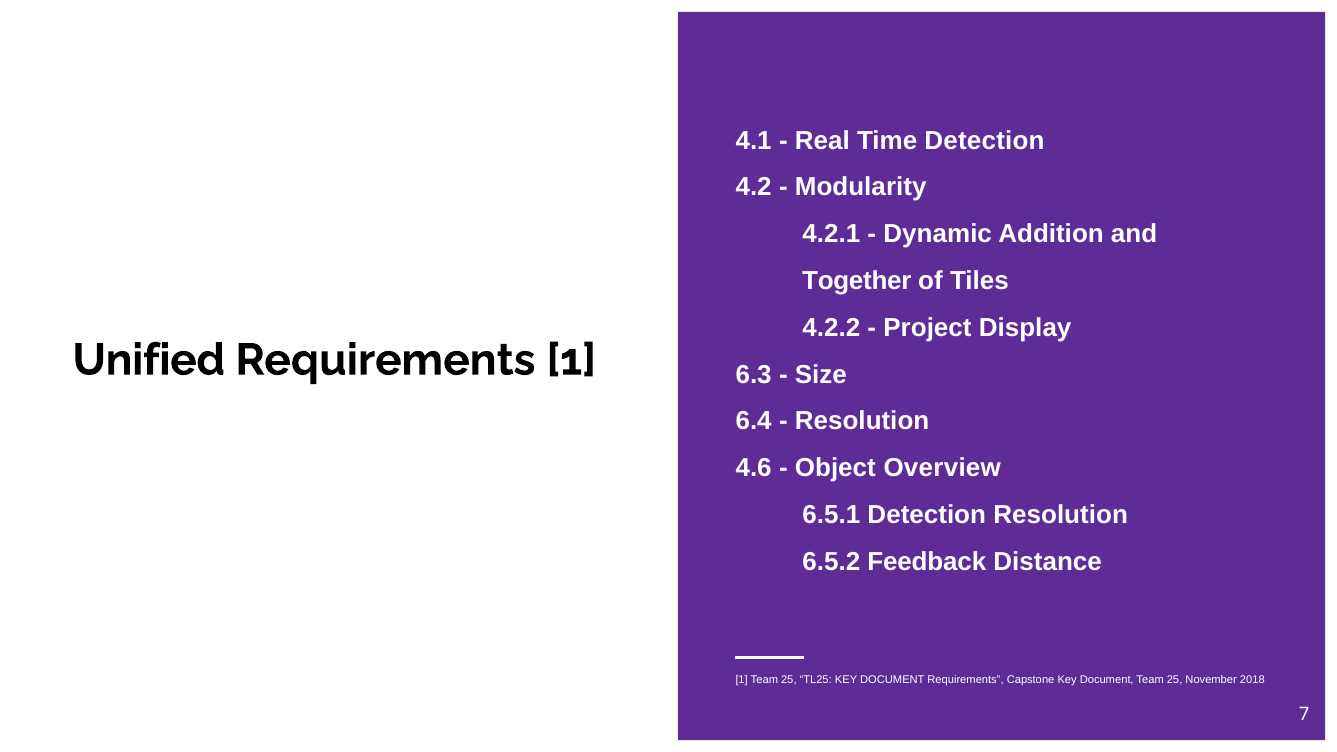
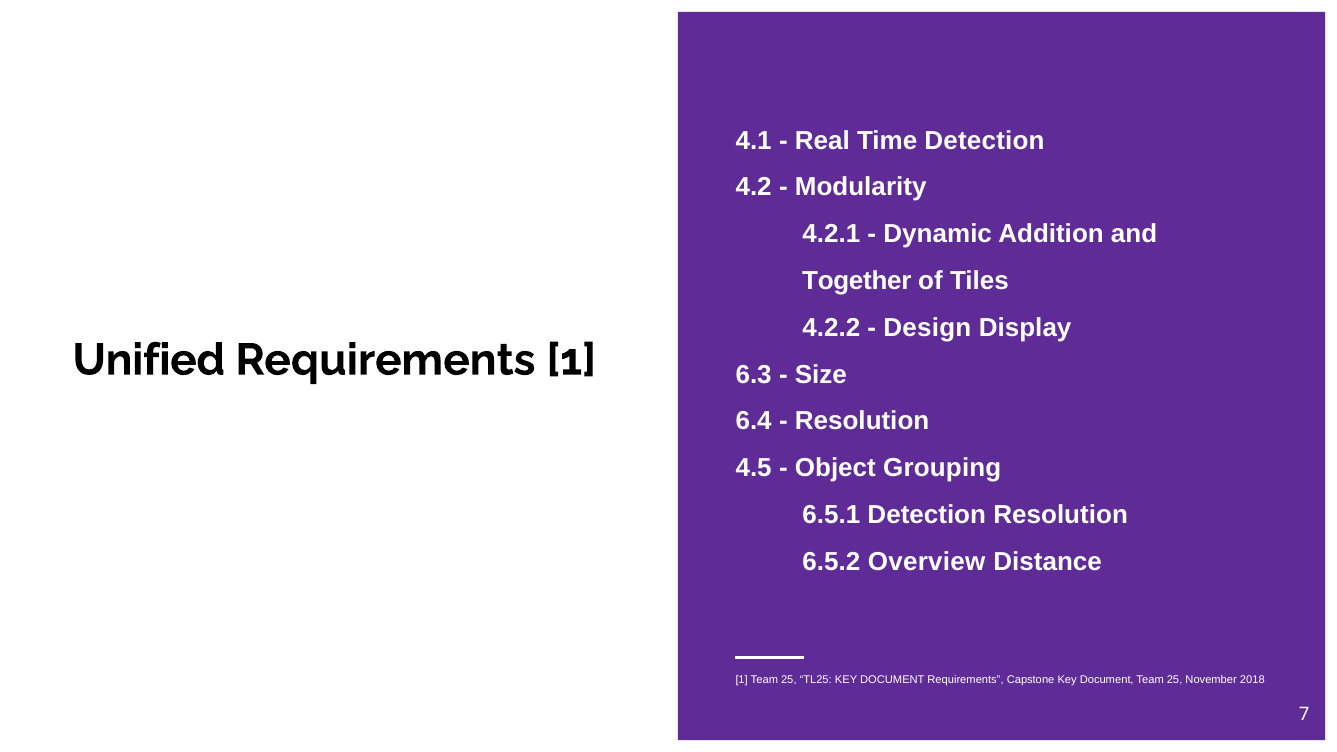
Project: Project -> Design
4.6: 4.6 -> 4.5
Overview: Overview -> Grouping
Feedback: Feedback -> Overview
